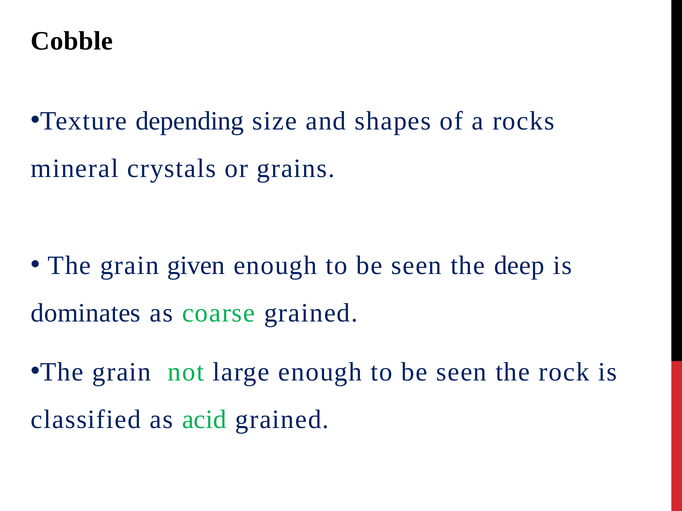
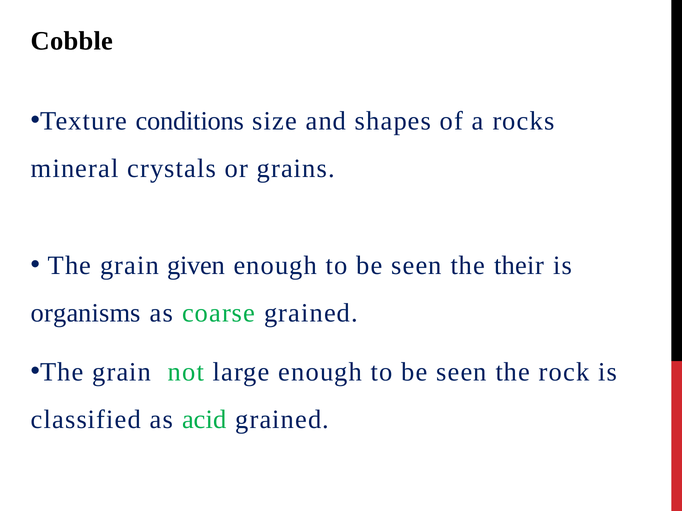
depending: depending -> conditions
deep: deep -> their
dominates: dominates -> organisms
